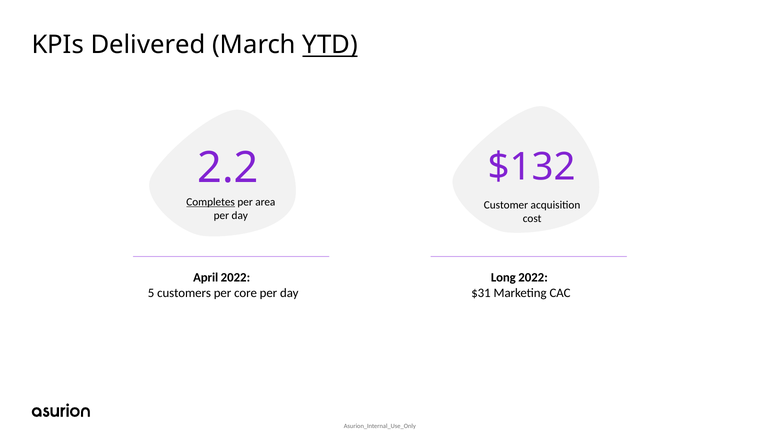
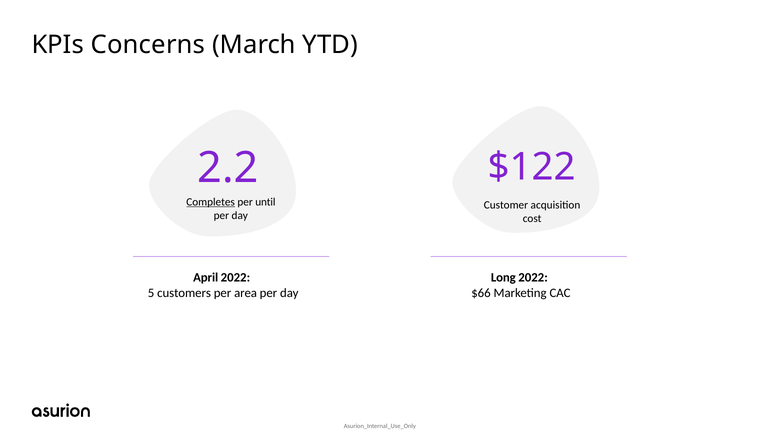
Delivered: Delivered -> Concerns
YTD underline: present -> none
$132: $132 -> $122
area: area -> until
core: core -> area
$31: $31 -> $66
